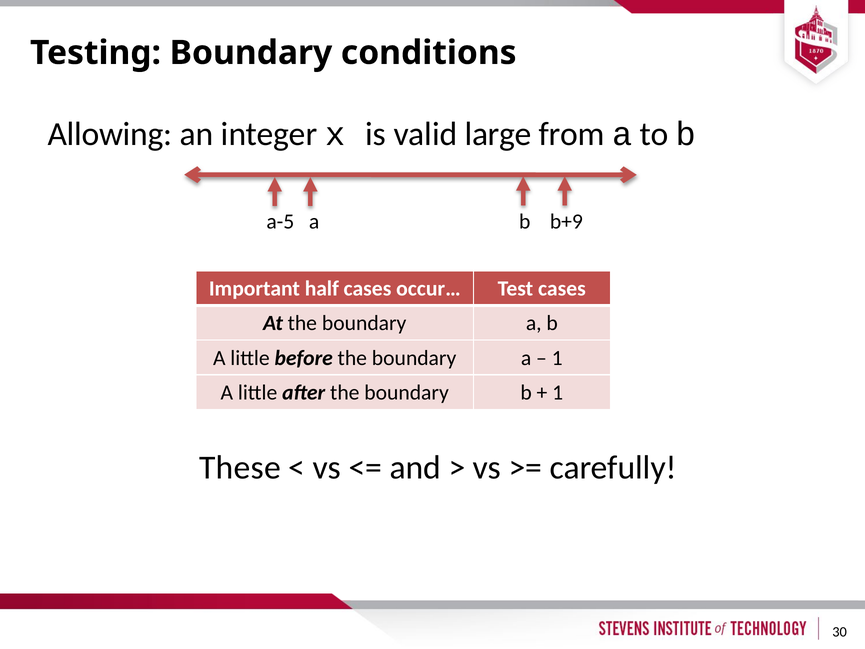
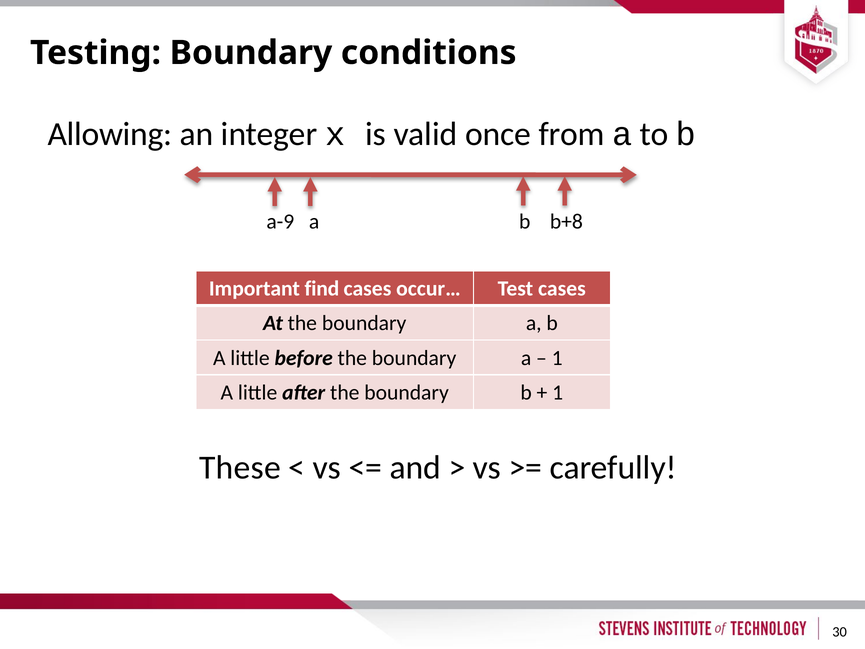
large: large -> once
a-5: a-5 -> a-9
b+9: b+9 -> b+8
half: half -> find
